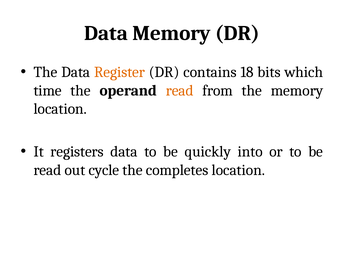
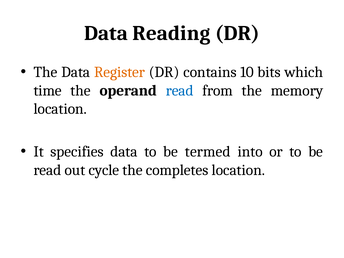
Data Memory: Memory -> Reading
18: 18 -> 10
read at (180, 91) colour: orange -> blue
registers: registers -> specifies
quickly: quickly -> termed
